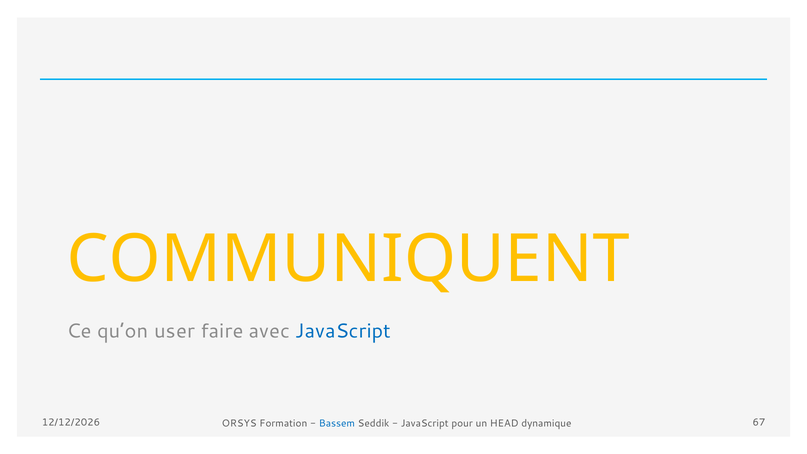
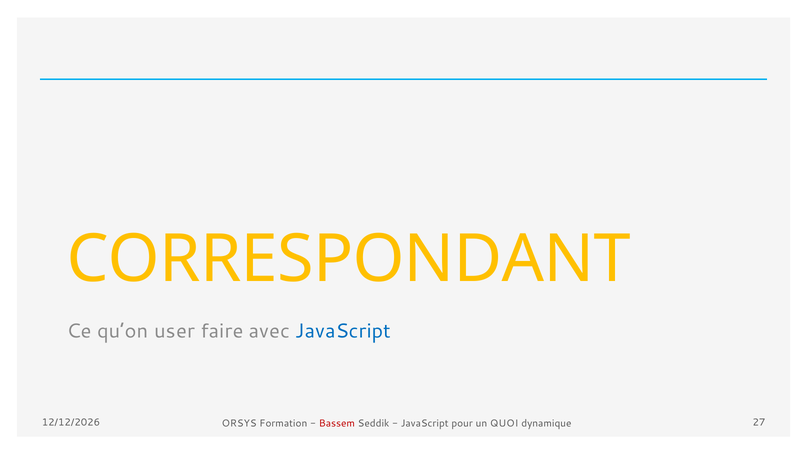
COMMUNIQUENT: COMMUNIQUENT -> CORRESPONDANT
Bassem colour: blue -> red
HEAD: HEAD -> QUOI
67: 67 -> 27
